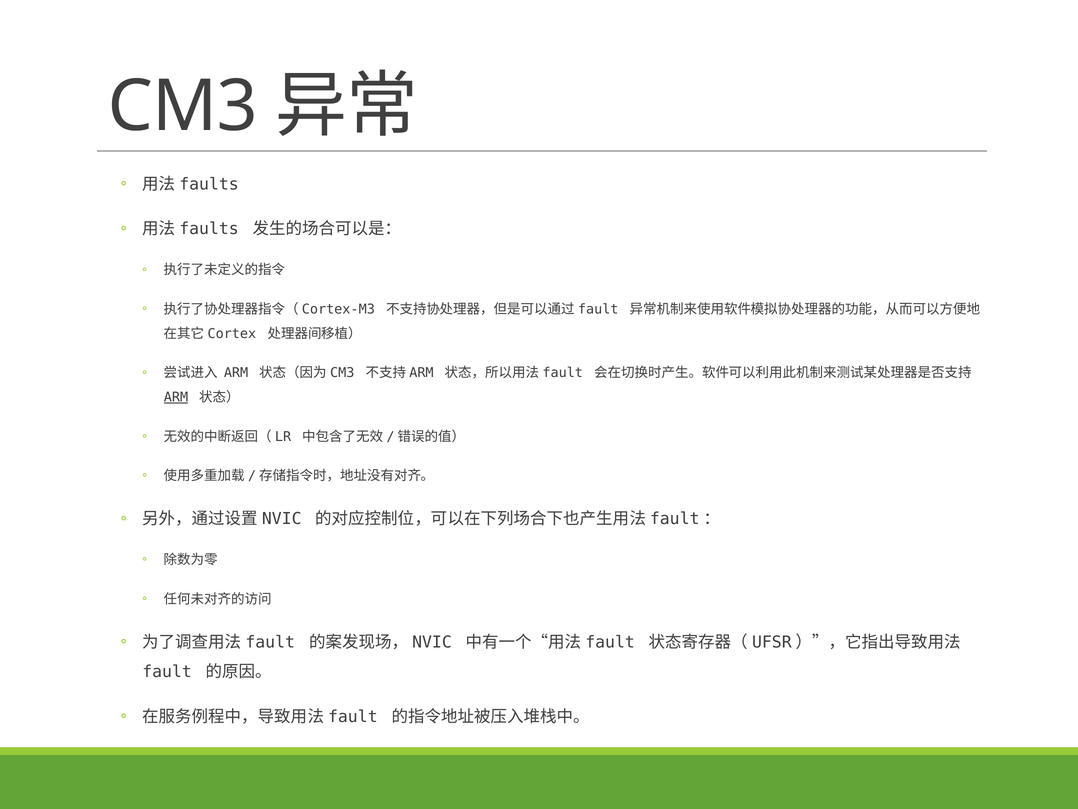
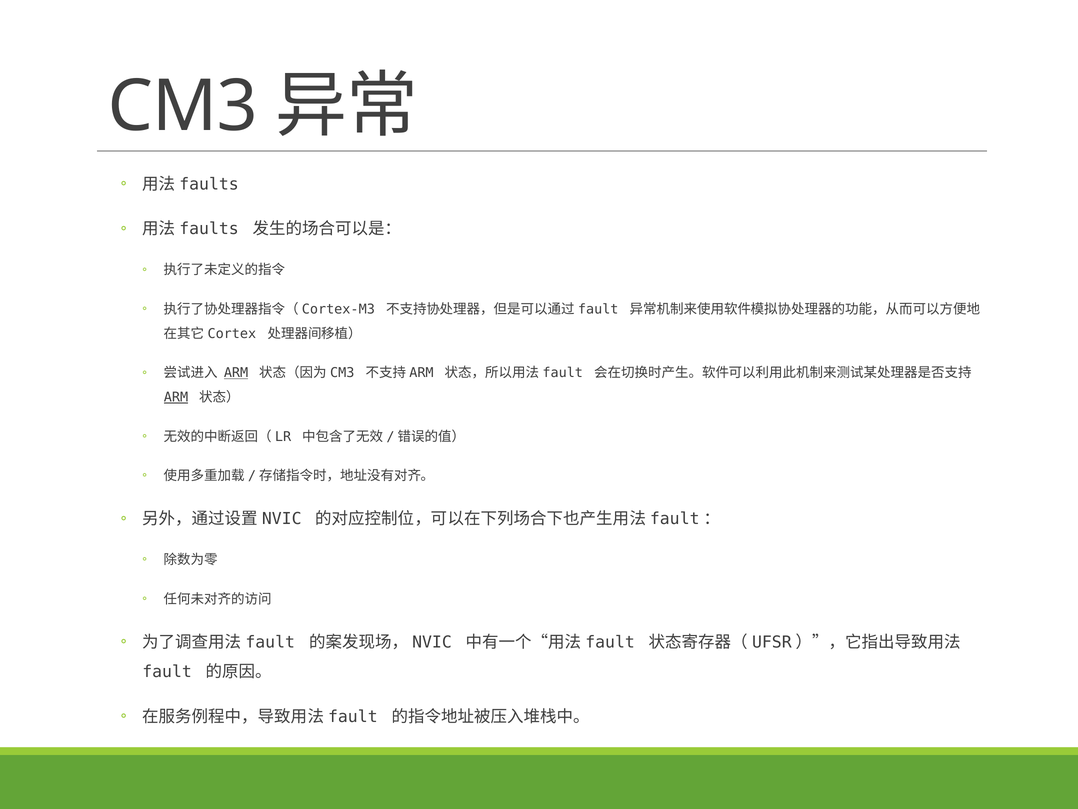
ARM at (236, 373) underline: none -> present
